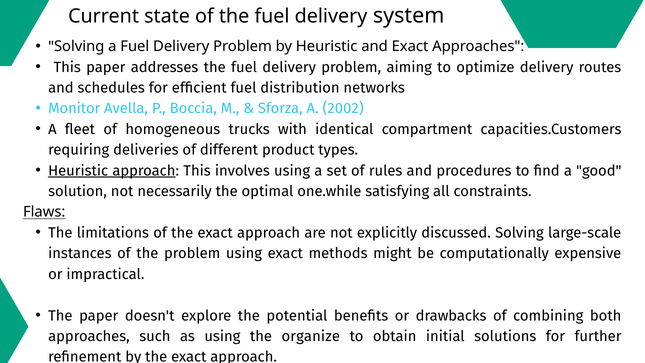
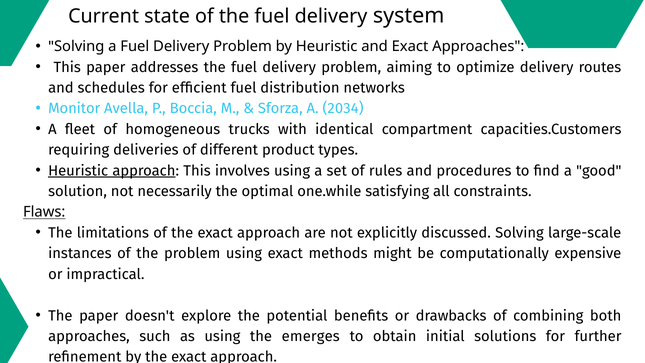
2002: 2002 -> 2034
organize: organize -> emerges
